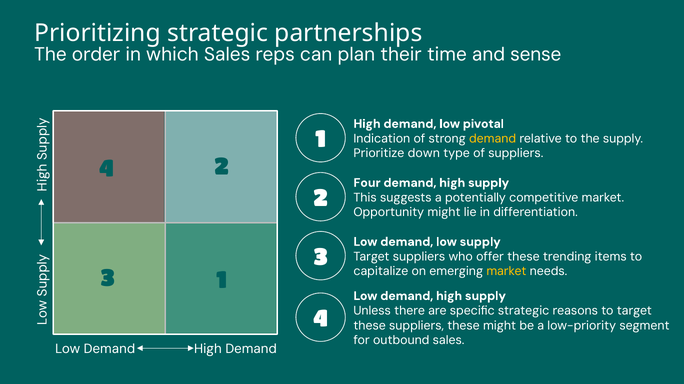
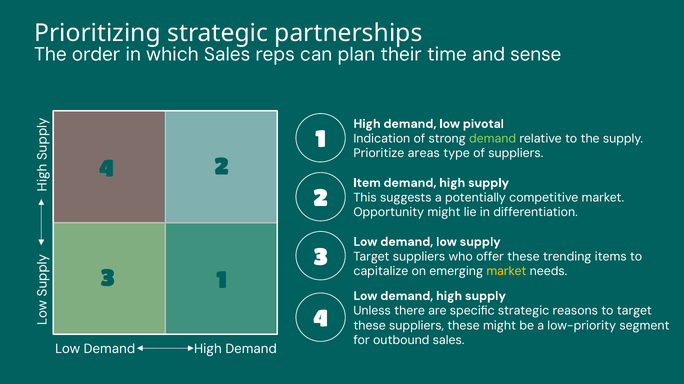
demand at (493, 139) colour: yellow -> light green
down: down -> areas
Four: Four -> Item
